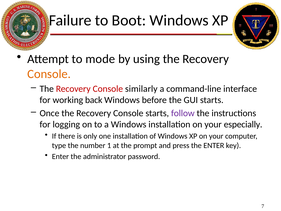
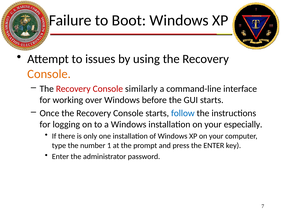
mode: mode -> issues
back: back -> over
follow colour: purple -> blue
